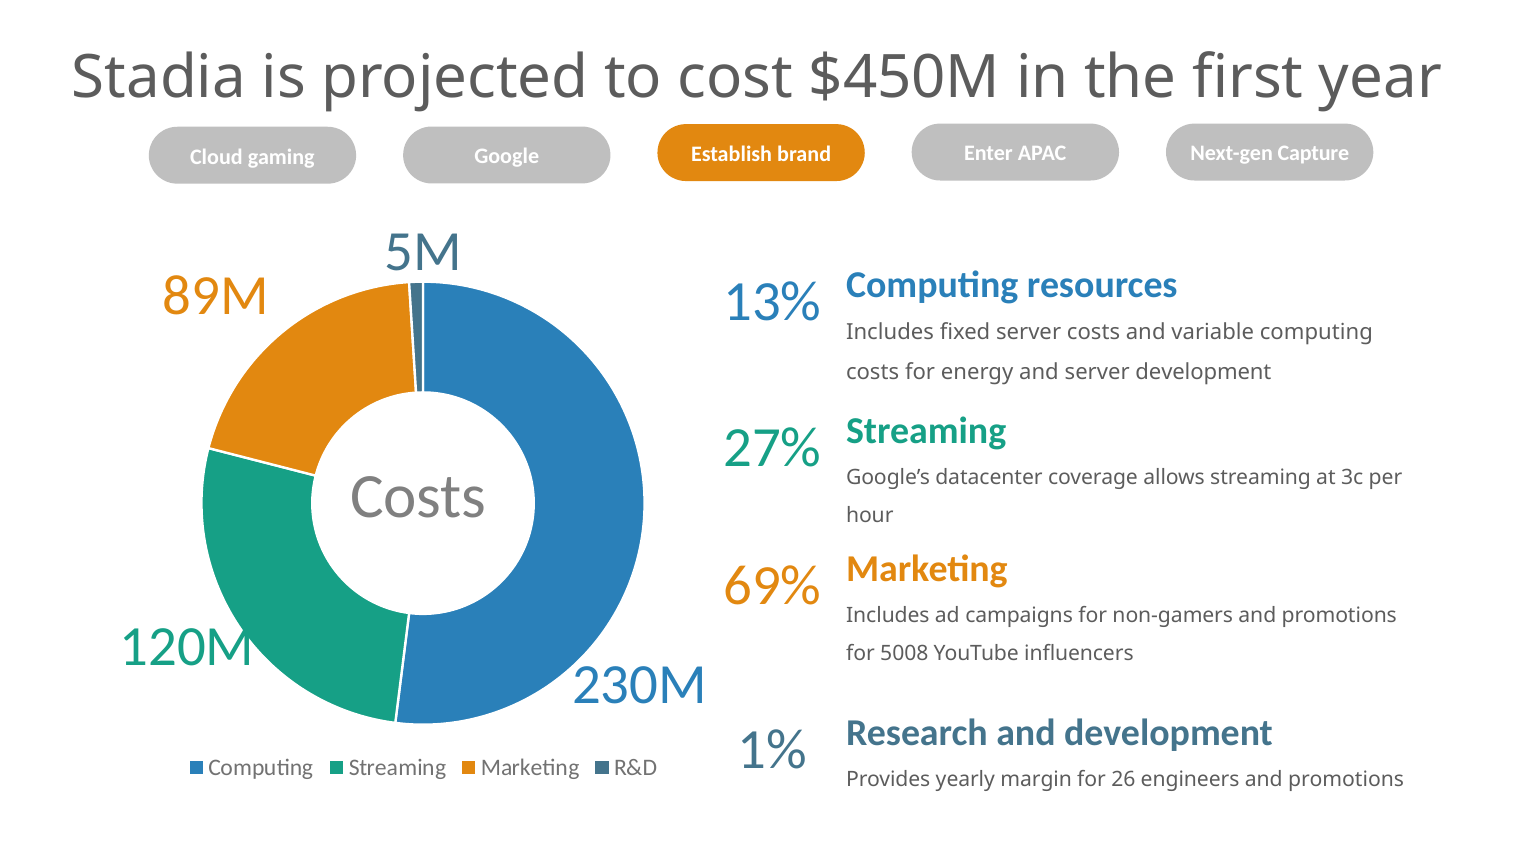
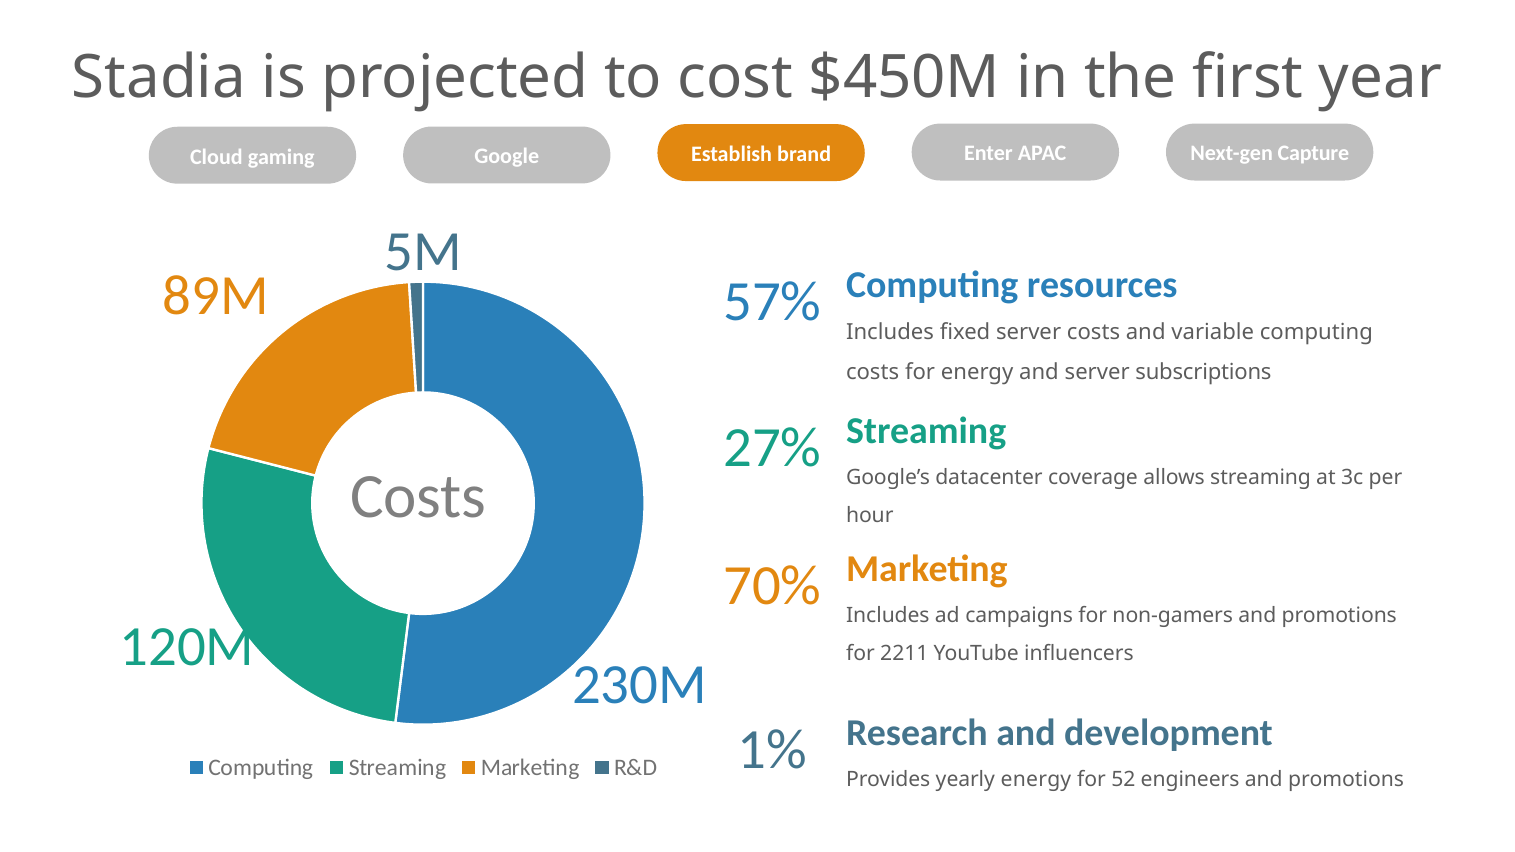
13%: 13% -> 57%
server development: development -> subscriptions
69%: 69% -> 70%
5008: 5008 -> 2211
yearly margin: margin -> energy
26: 26 -> 52
